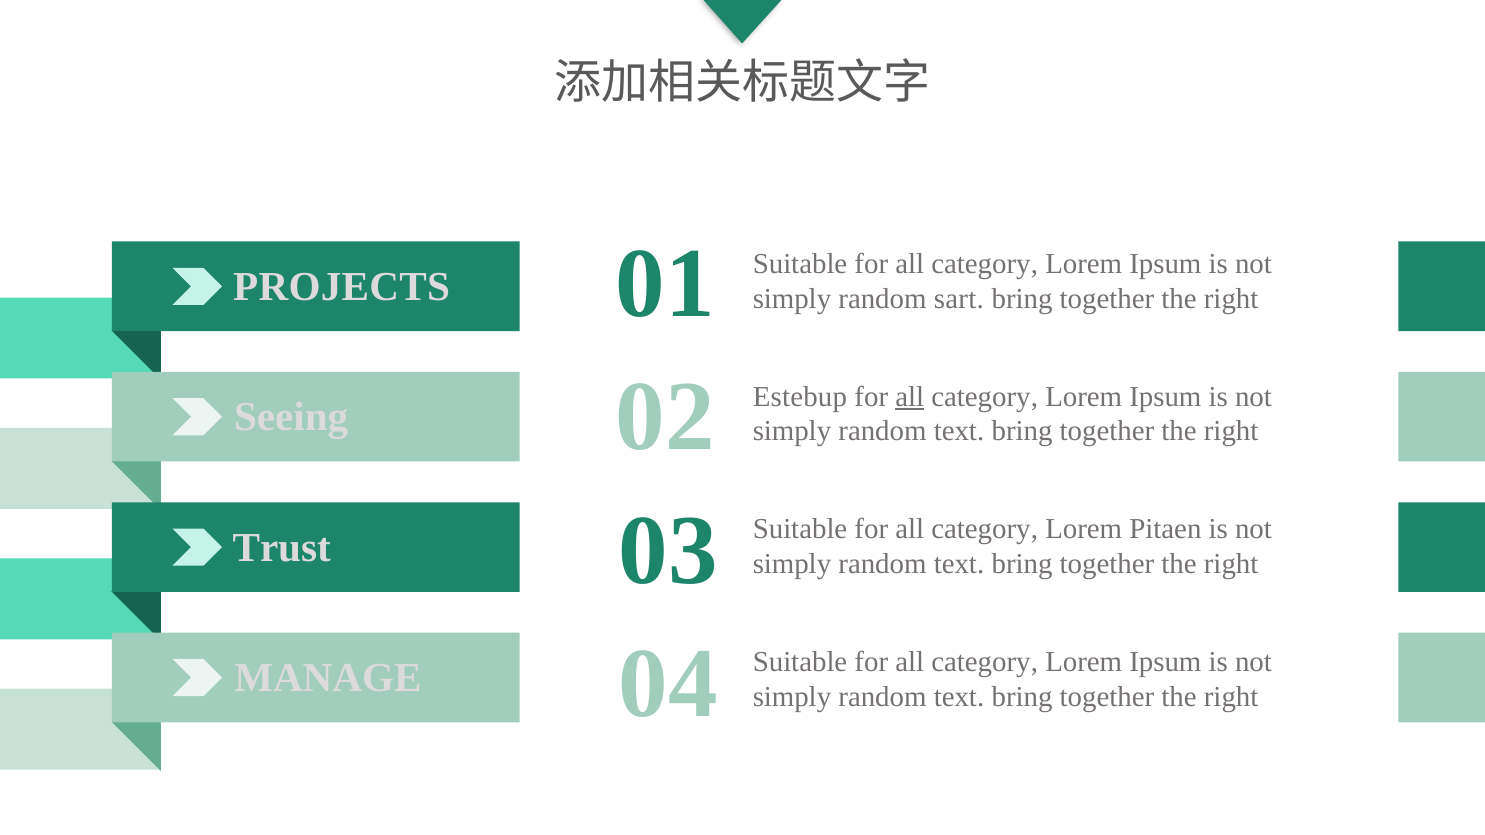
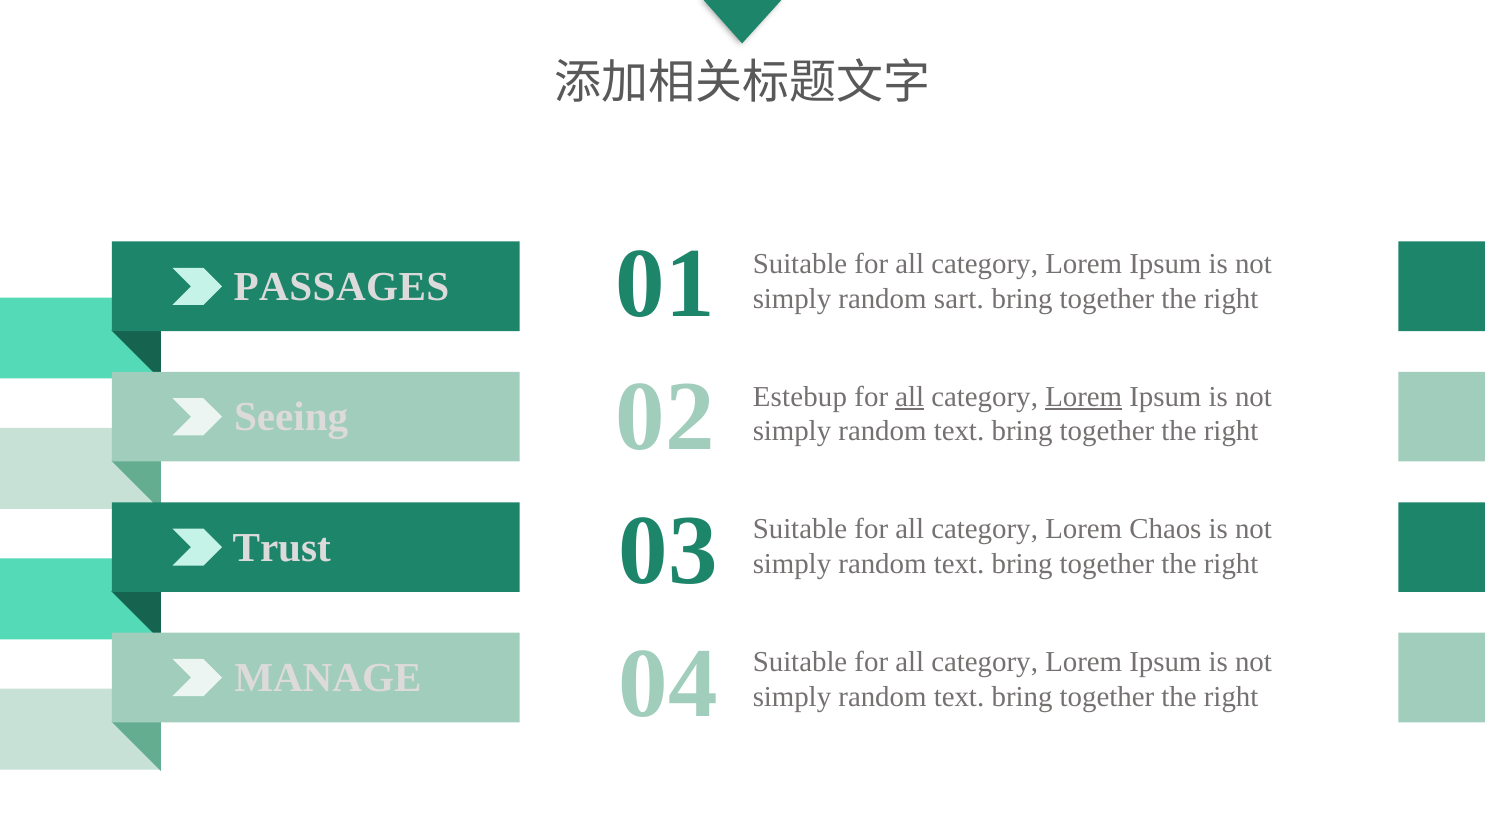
PROJECTS: PROJECTS -> PASSAGES
Lorem at (1084, 397) underline: none -> present
Pitaen: Pitaen -> Chaos
